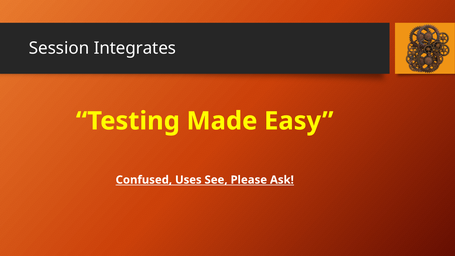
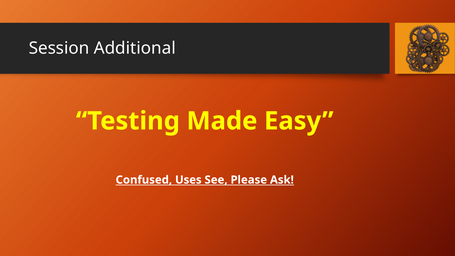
Integrates: Integrates -> Additional
